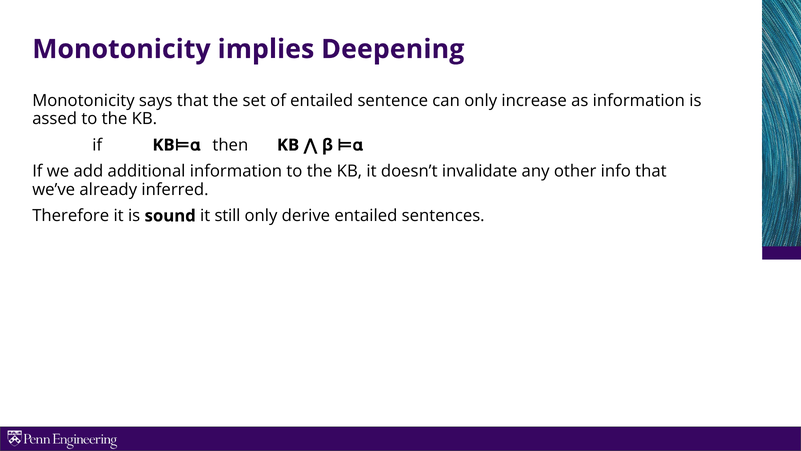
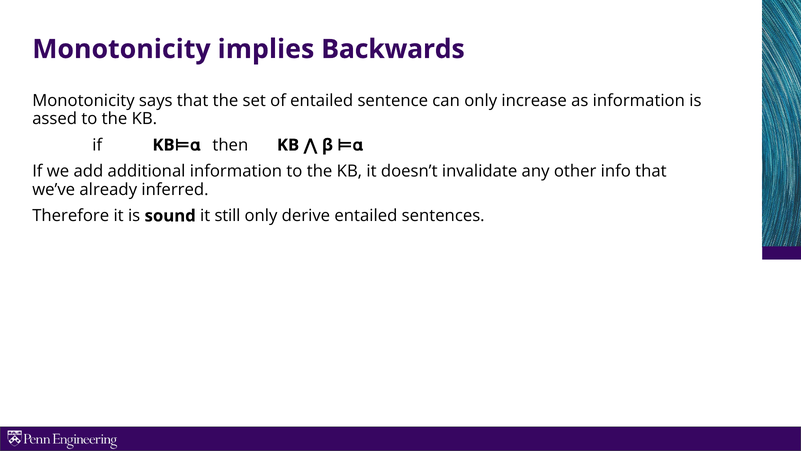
Deepening: Deepening -> Backwards
